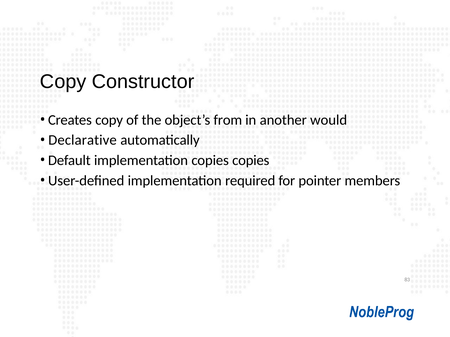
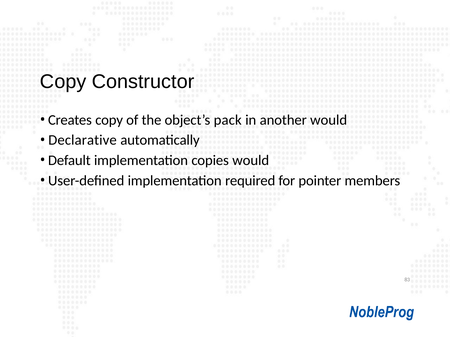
from: from -> pack
copies copies: copies -> would
